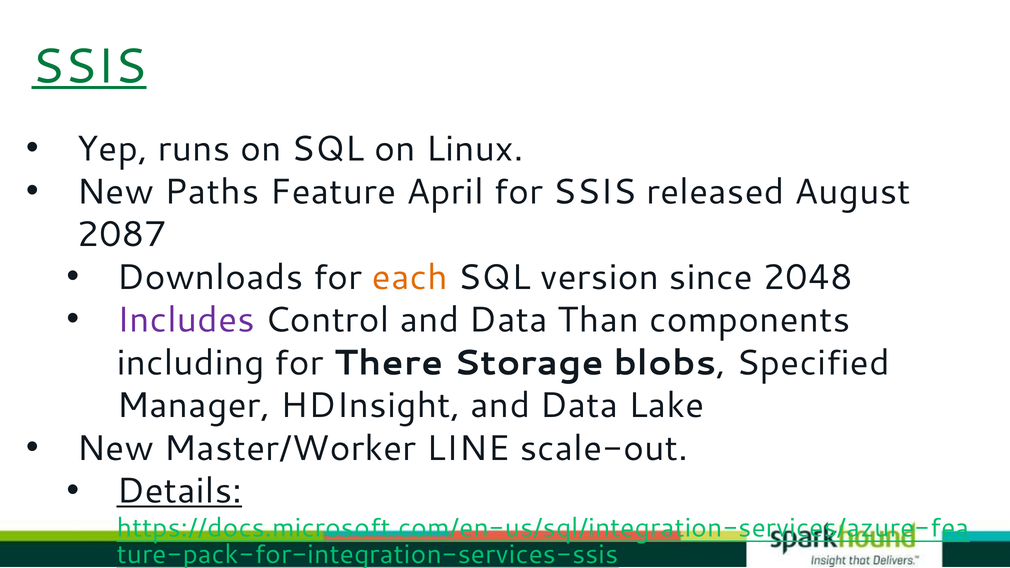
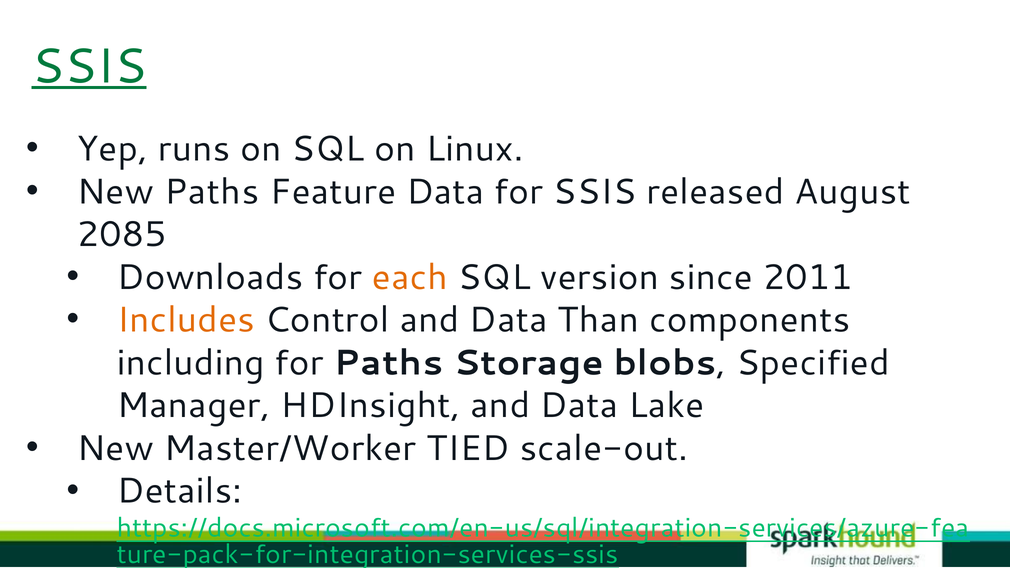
Feature April: April -> Data
2087: 2087 -> 2085
2048: 2048 -> 2011
Includes colour: purple -> orange
for There: There -> Paths
LINE: LINE -> TIED
Details underline: present -> none
